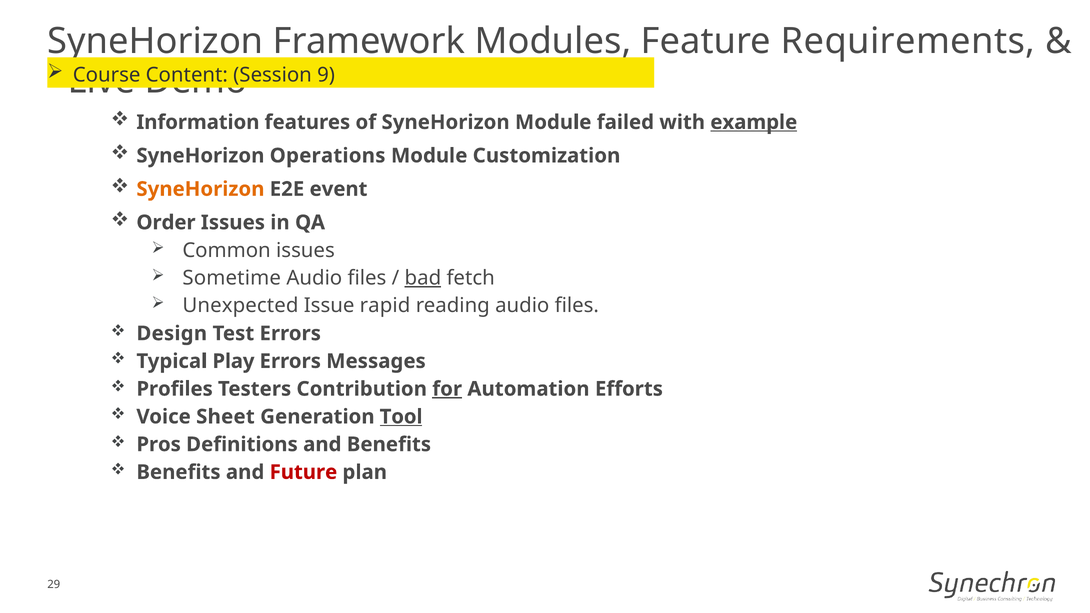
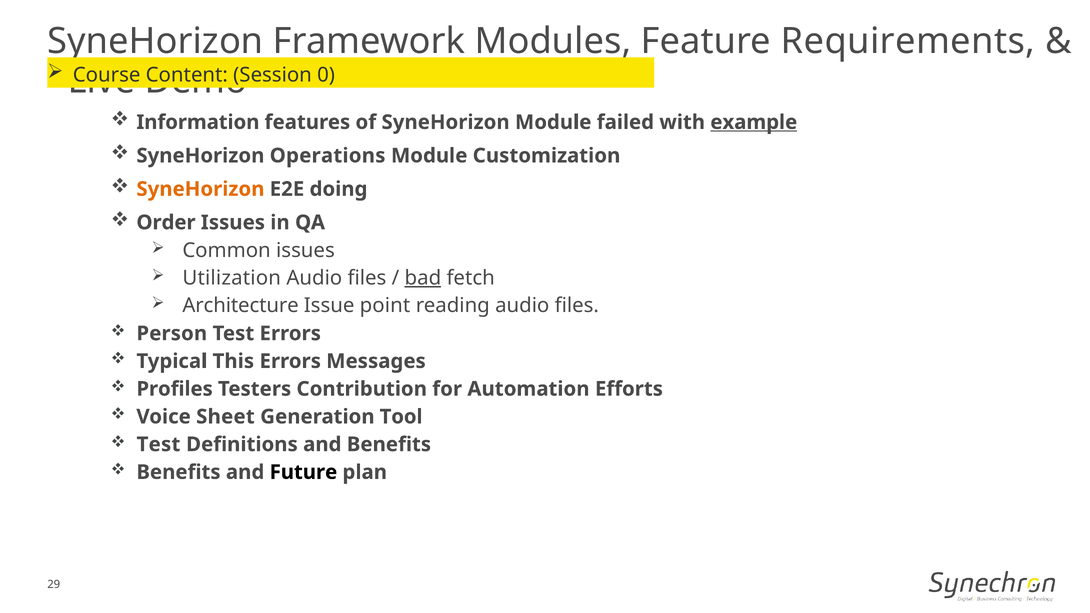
9: 9 -> 0
event: event -> doing
Sometime: Sometime -> Utilization
Unexpected: Unexpected -> Architecture
rapid: rapid -> point
Design: Design -> Person
Play: Play -> This
for underline: present -> none
Tool underline: present -> none
Pros at (159, 445): Pros -> Test
Future colour: red -> black
